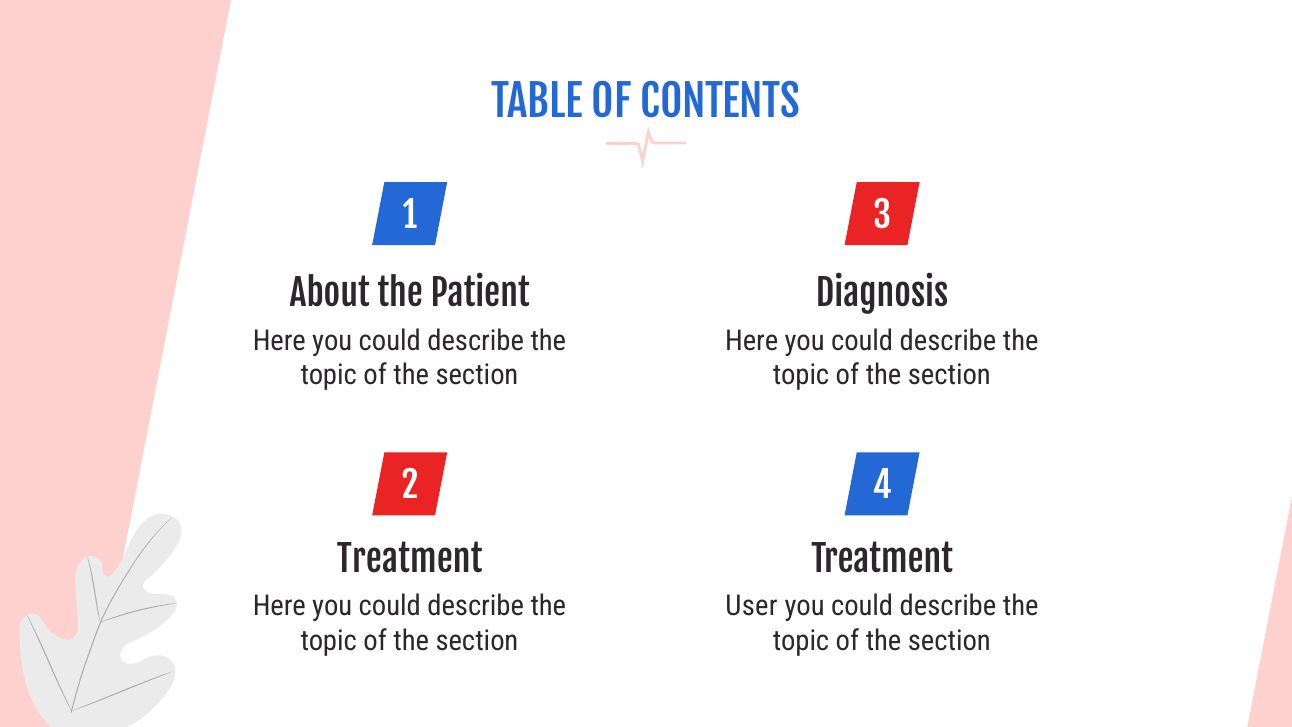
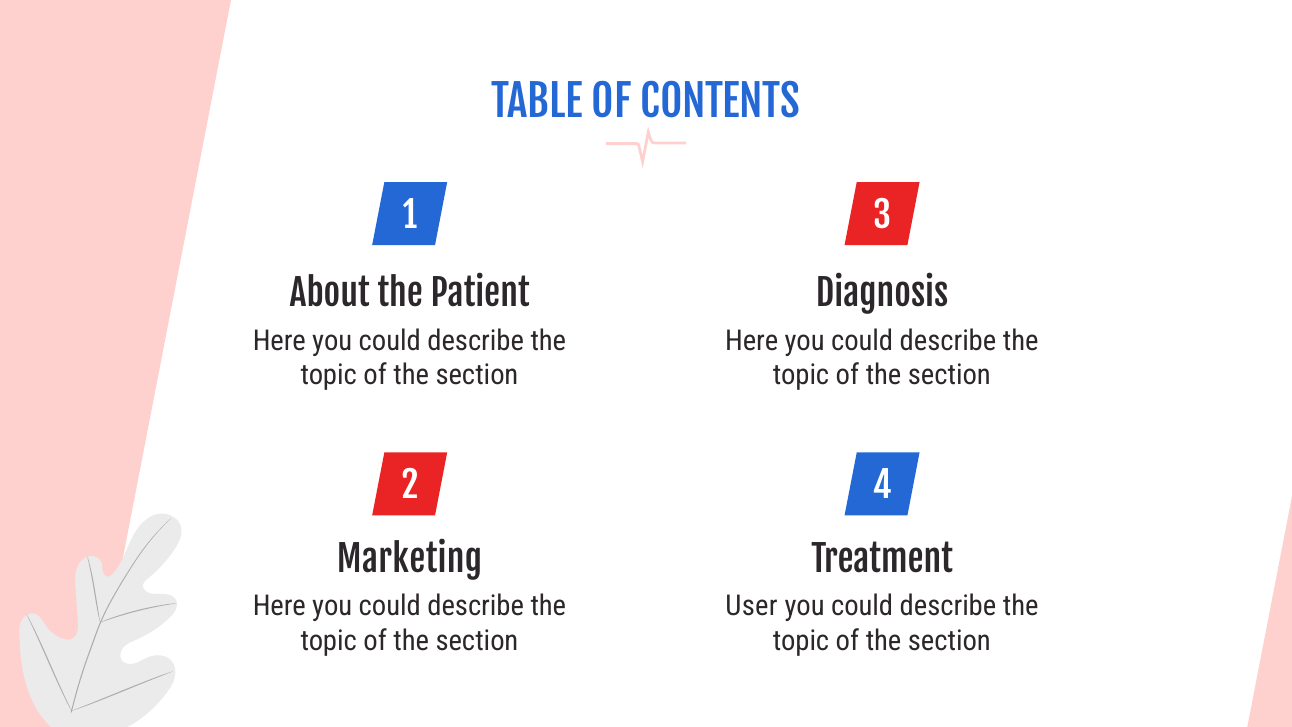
Treatment at (410, 560): Treatment -> Marketing
